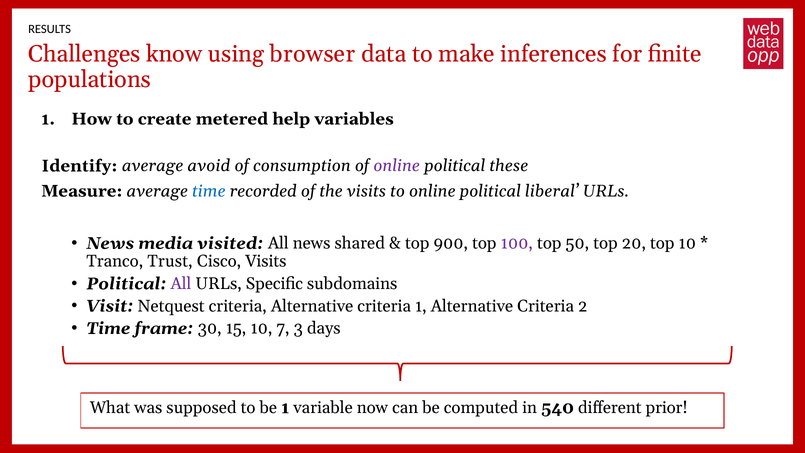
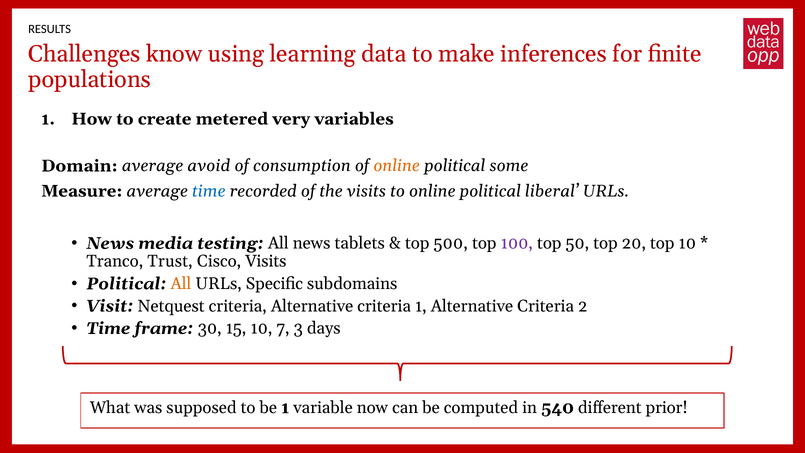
browser: browser -> learning
help: help -> very
Identify: Identify -> Domain
online at (397, 166) colour: purple -> orange
these: these -> some
visited: visited -> testing
shared: shared -> tablets
900: 900 -> 500
All at (181, 284) colour: purple -> orange
